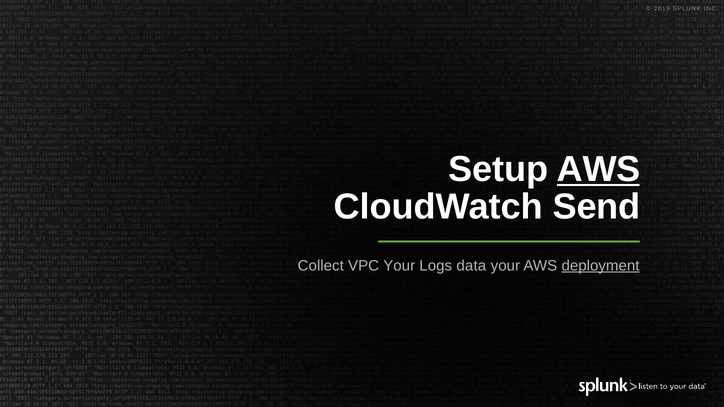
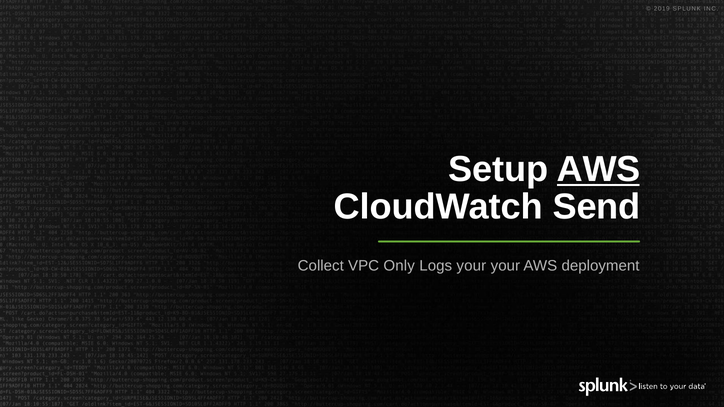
VPC Your: Your -> Only
Logs data: data -> your
deployment underline: present -> none
